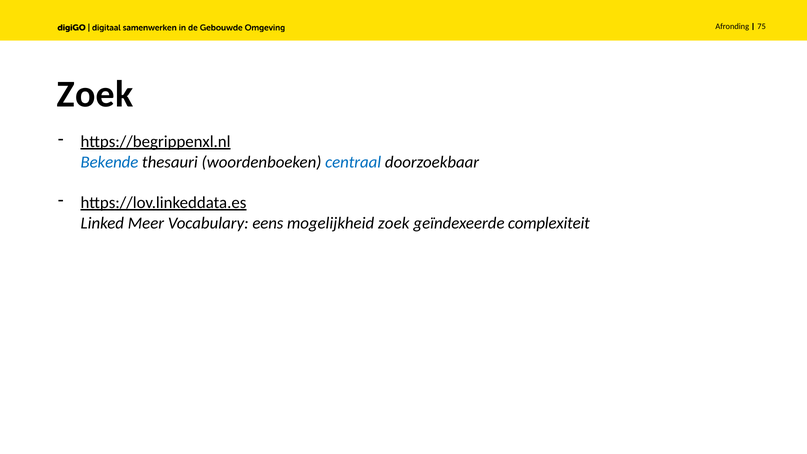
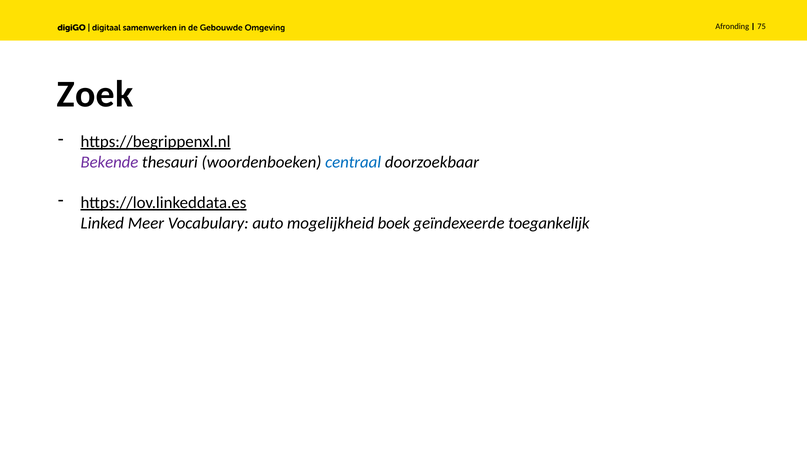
Bekende colour: blue -> purple
eens: eens -> auto
mogelijkheid zoek: zoek -> boek
complexiteit: complexiteit -> toegankelijk
